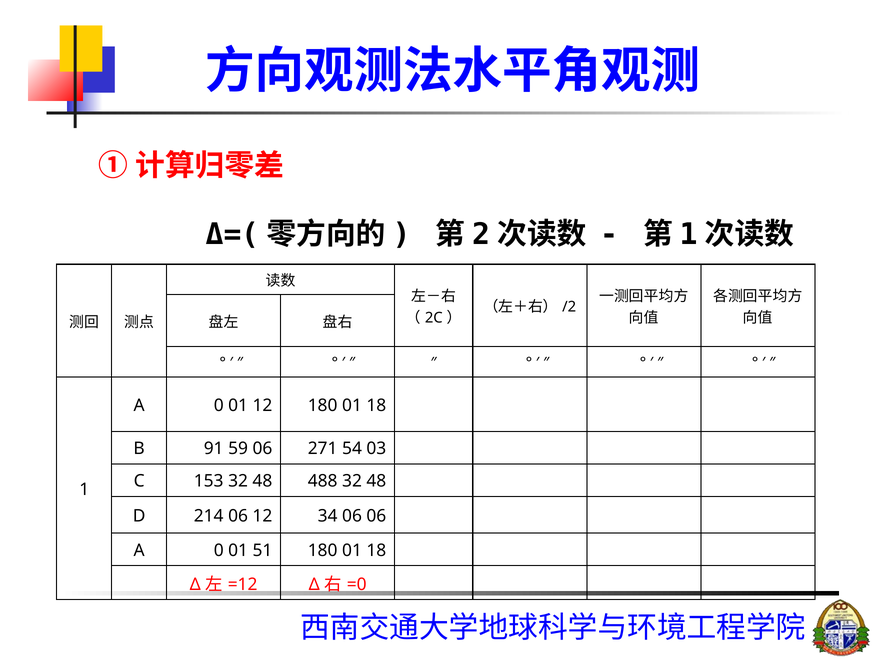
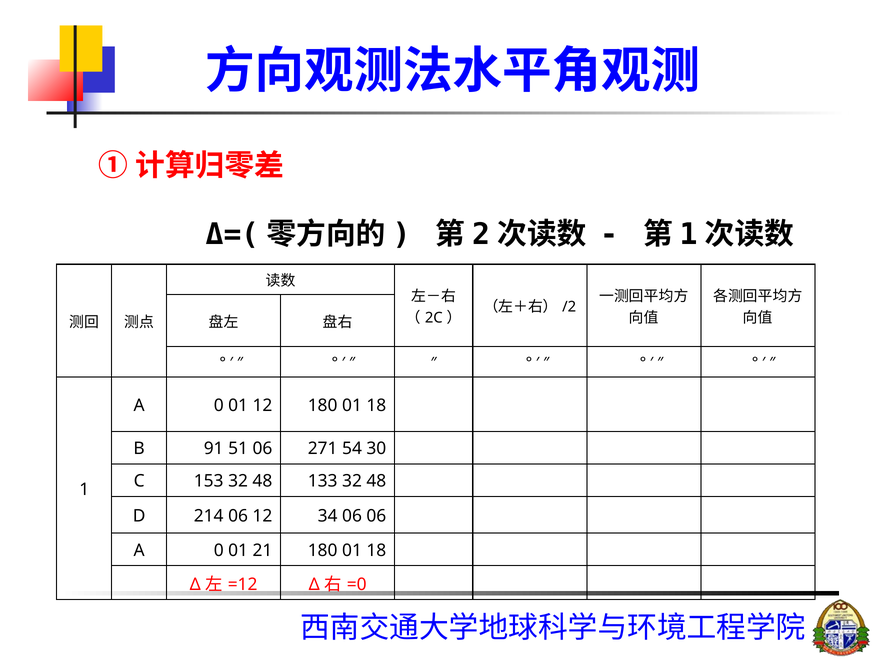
59: 59 -> 51
03: 03 -> 30
488: 488 -> 133
51: 51 -> 21
